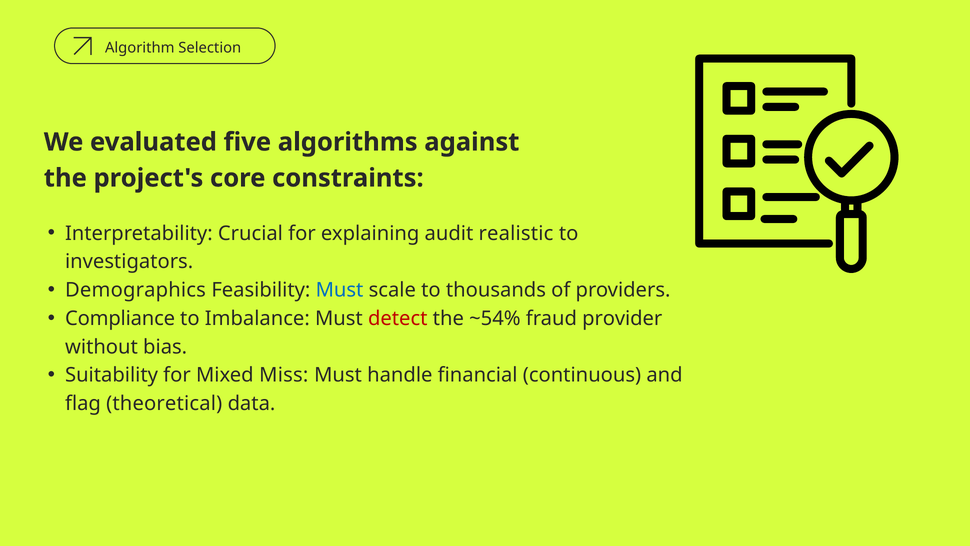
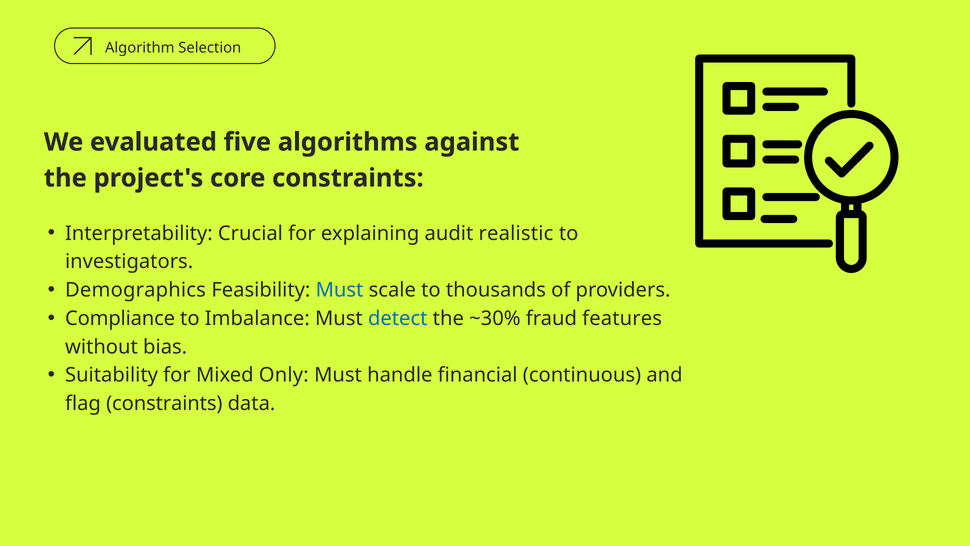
detect colour: red -> blue
~54%: ~54% -> ~30%
provider: provider -> features
Miss: Miss -> Only
flag theoretical: theoretical -> constraints
